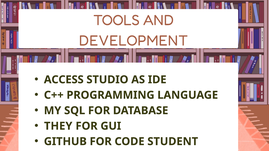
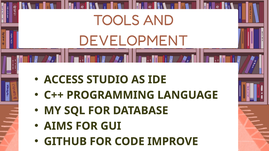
THEY: THEY -> AIMS
STUDENT: STUDENT -> IMPROVE
